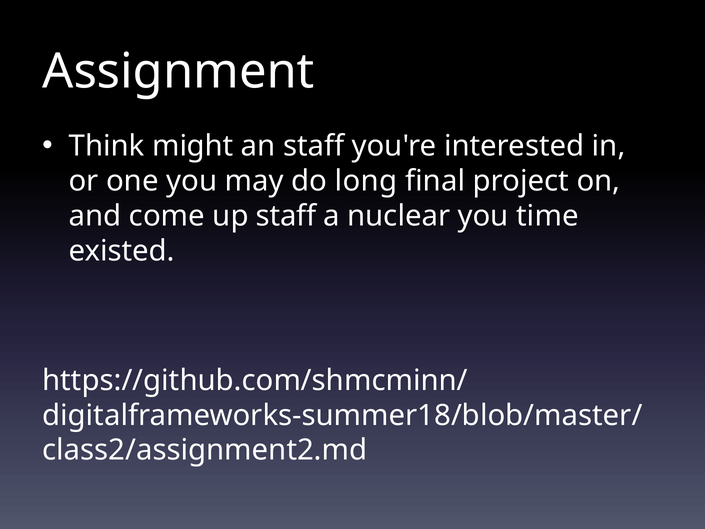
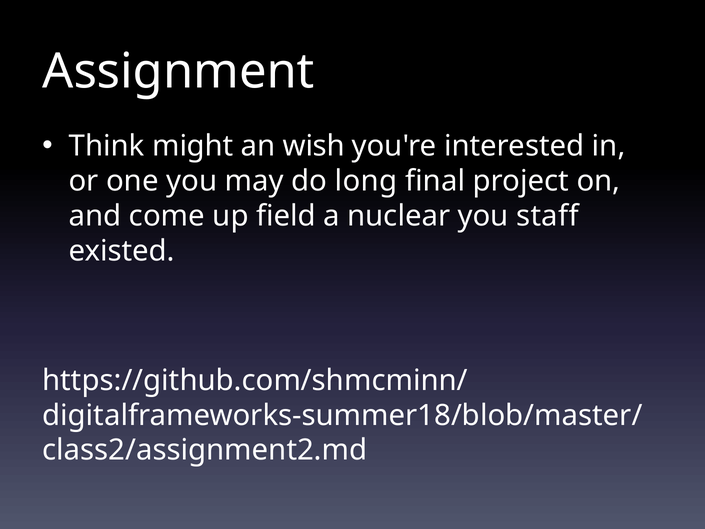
an staff: staff -> wish
up staff: staff -> field
time: time -> staff
